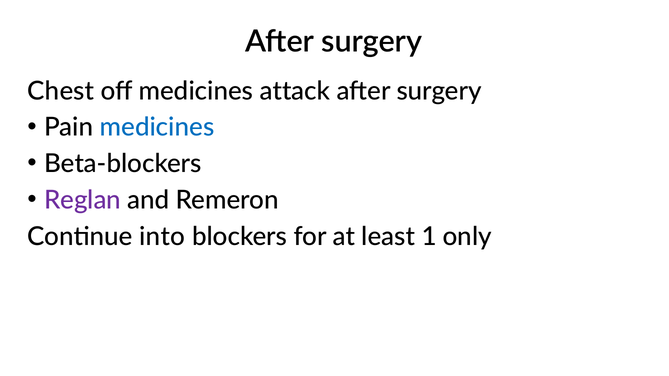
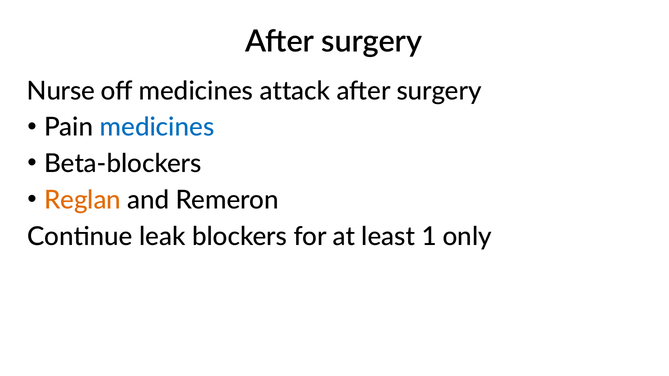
Chest: Chest -> Nurse
Reglan colour: purple -> orange
into: into -> leak
